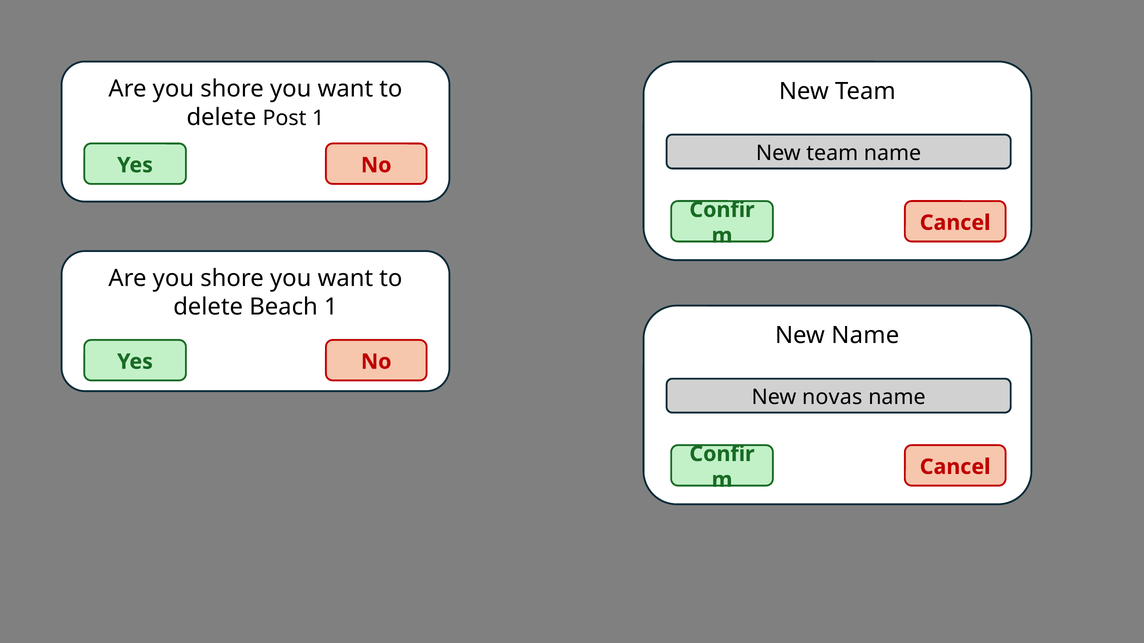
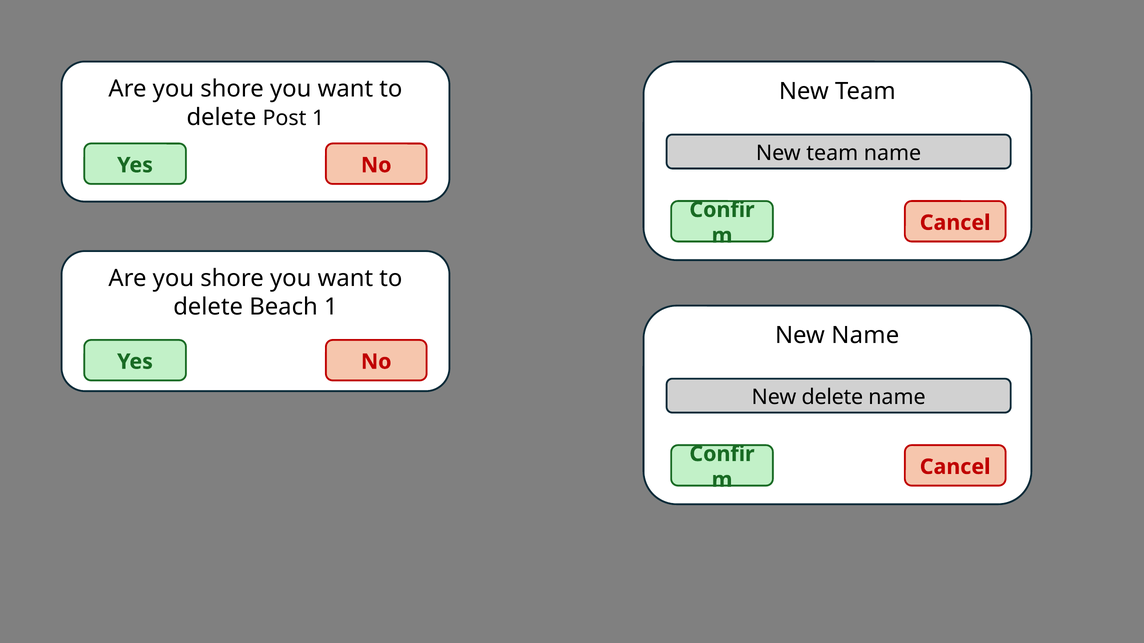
New novas: novas -> delete
